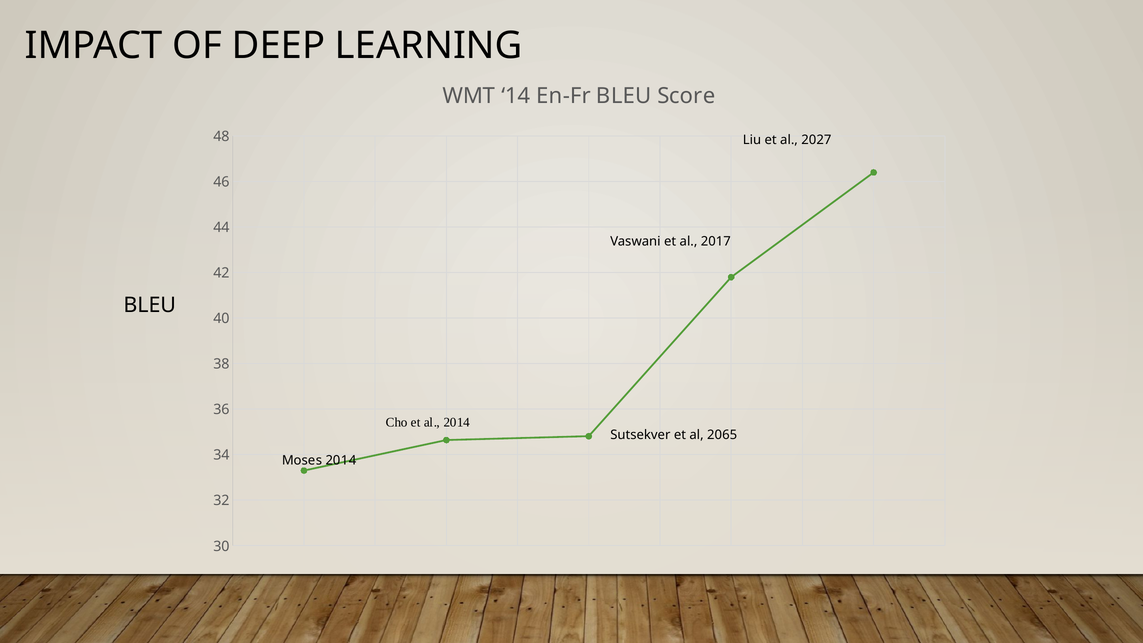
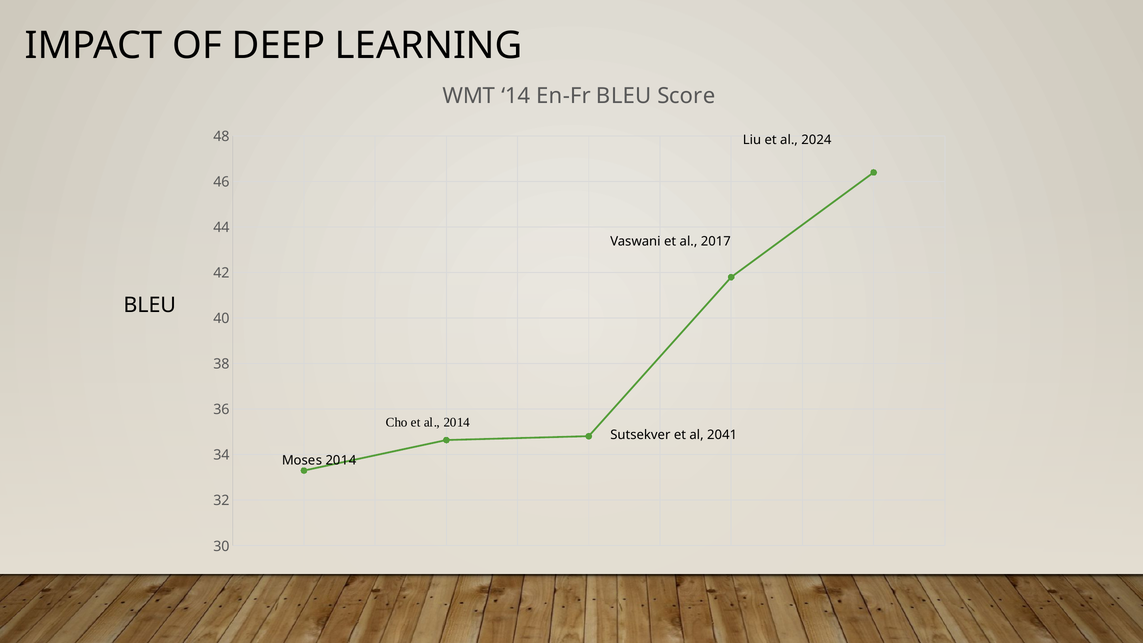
2027: 2027 -> 2024
2065: 2065 -> 2041
